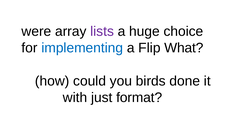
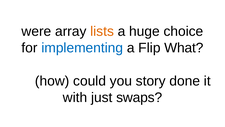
lists colour: purple -> orange
birds: birds -> story
format: format -> swaps
